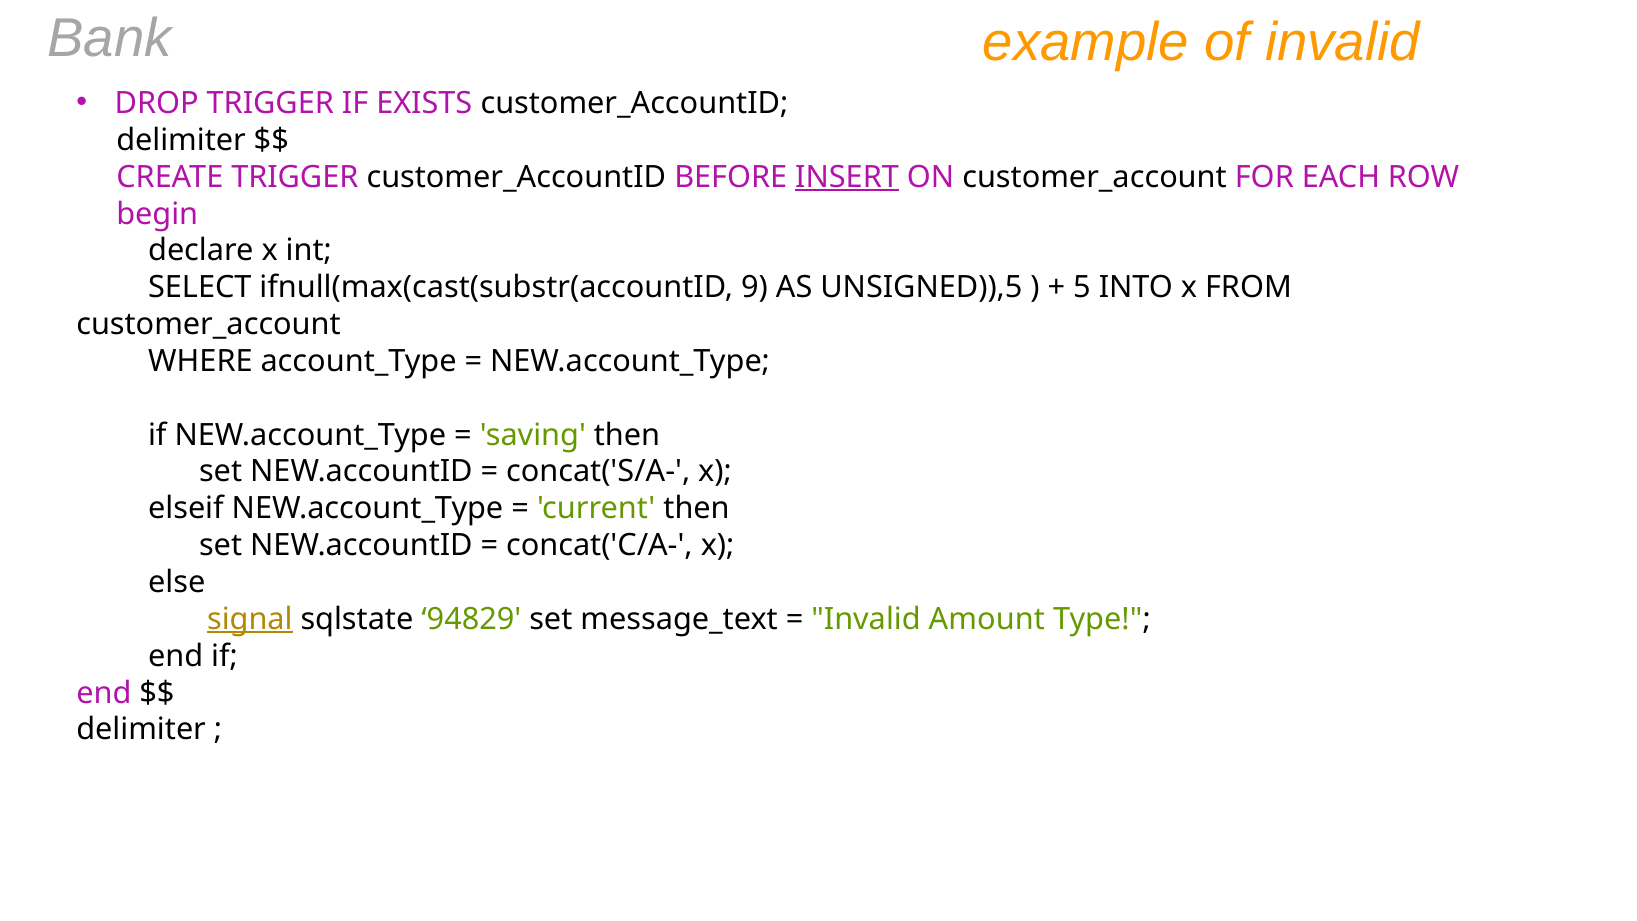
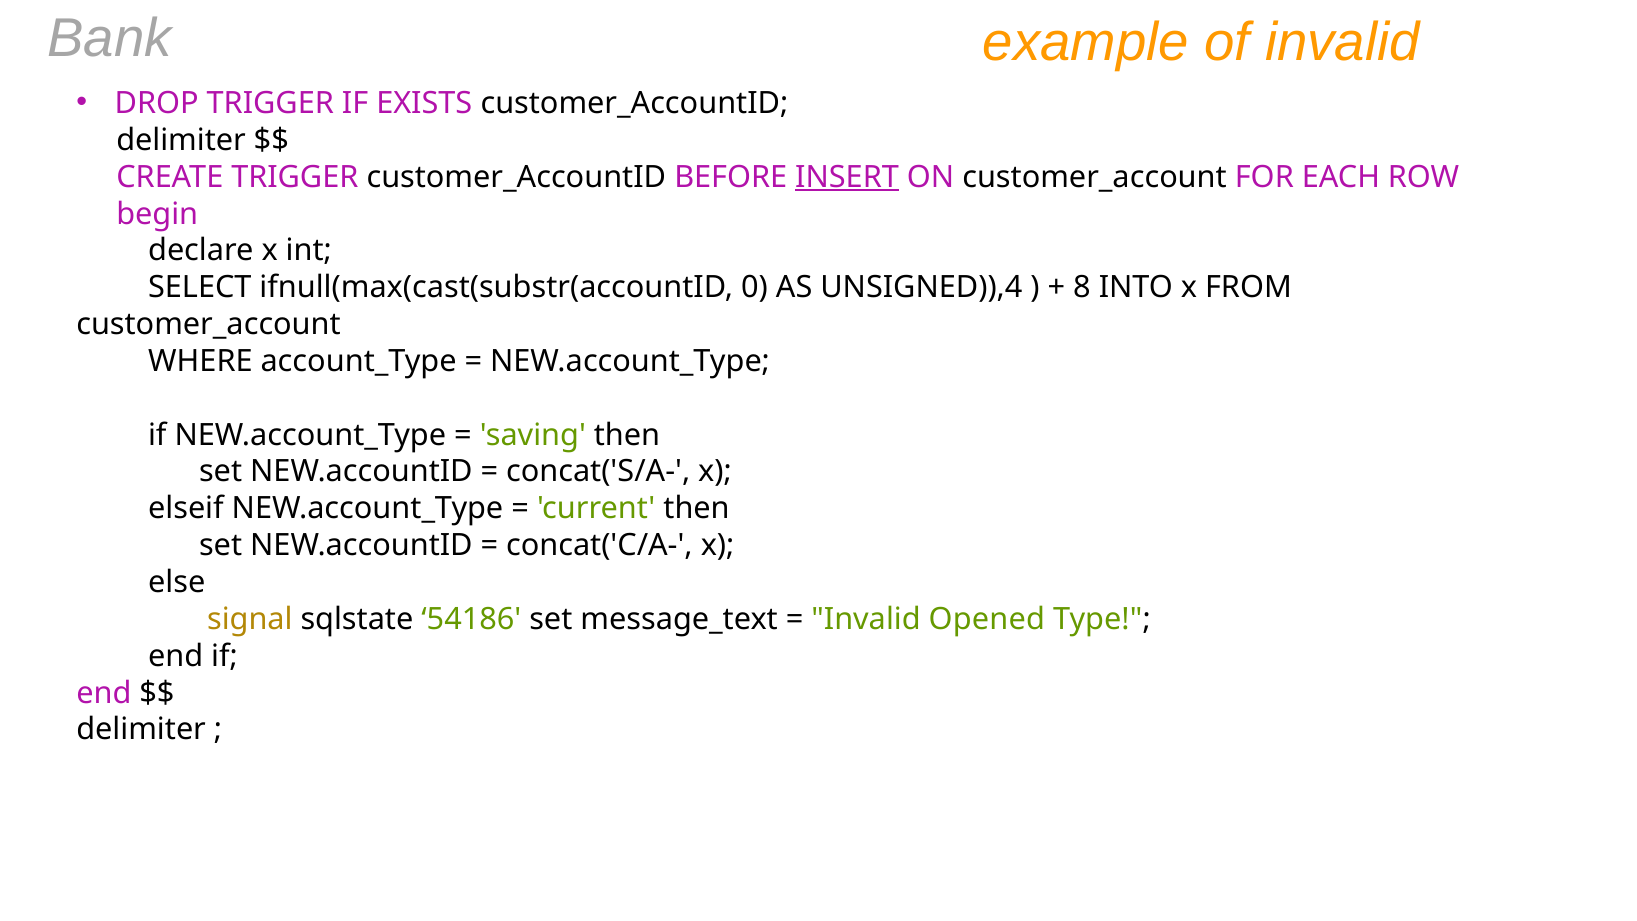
9: 9 -> 0
UNSIGNED)),5: UNSIGNED)),5 -> UNSIGNED)),4
5: 5 -> 8
signal underline: present -> none
94829: 94829 -> 54186
Amount: Amount -> Opened
